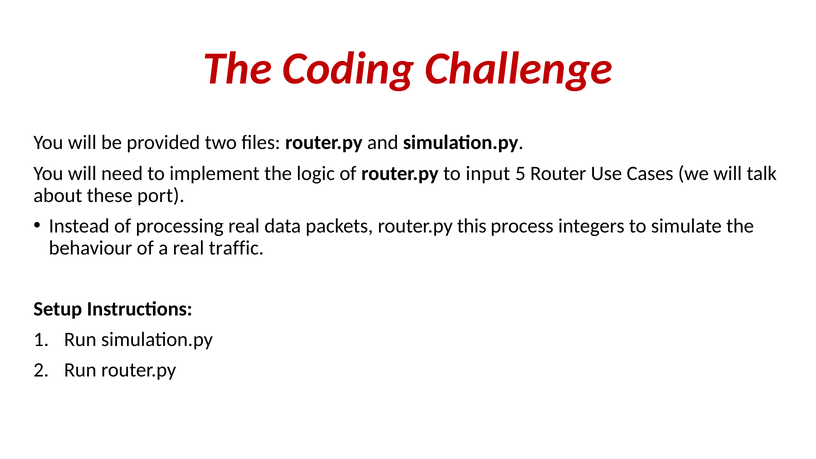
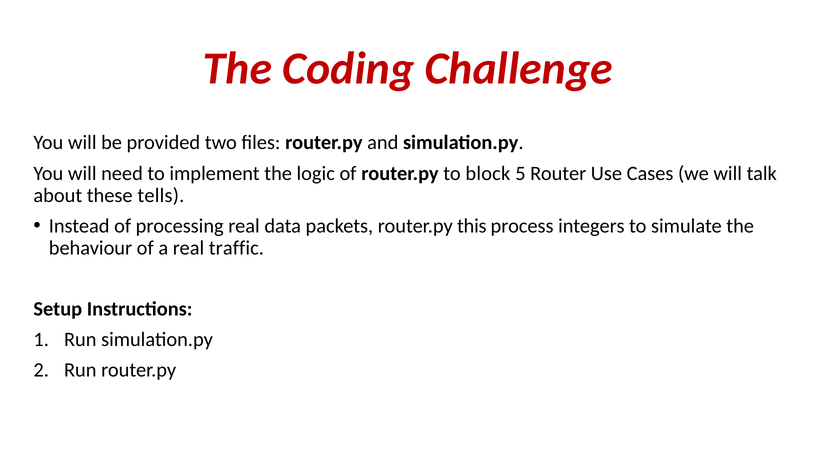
input: input -> block
port: port -> tells
